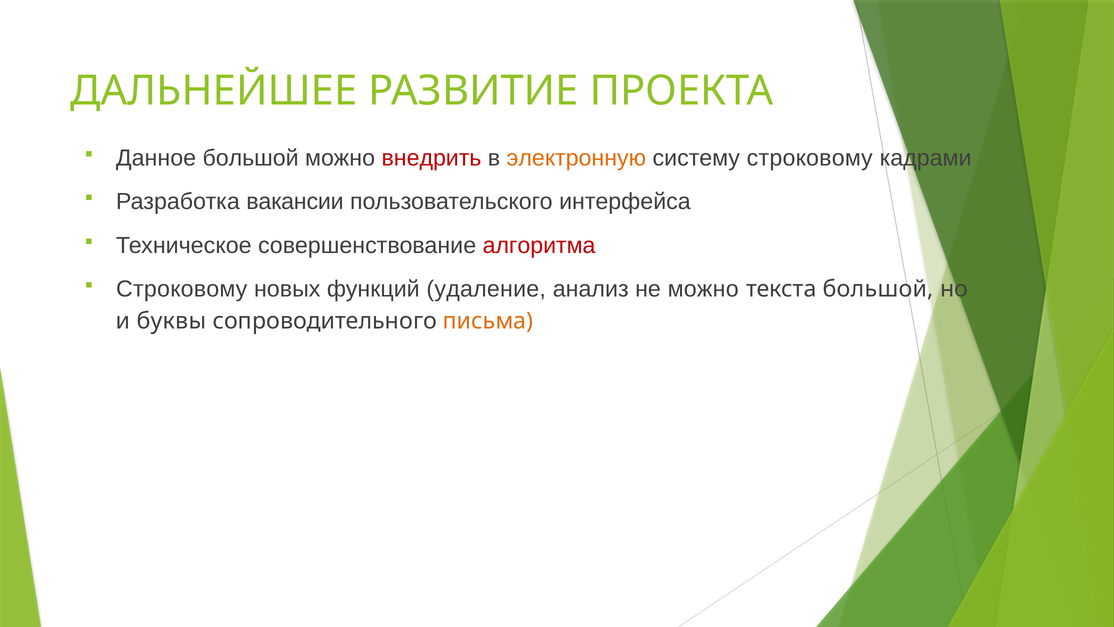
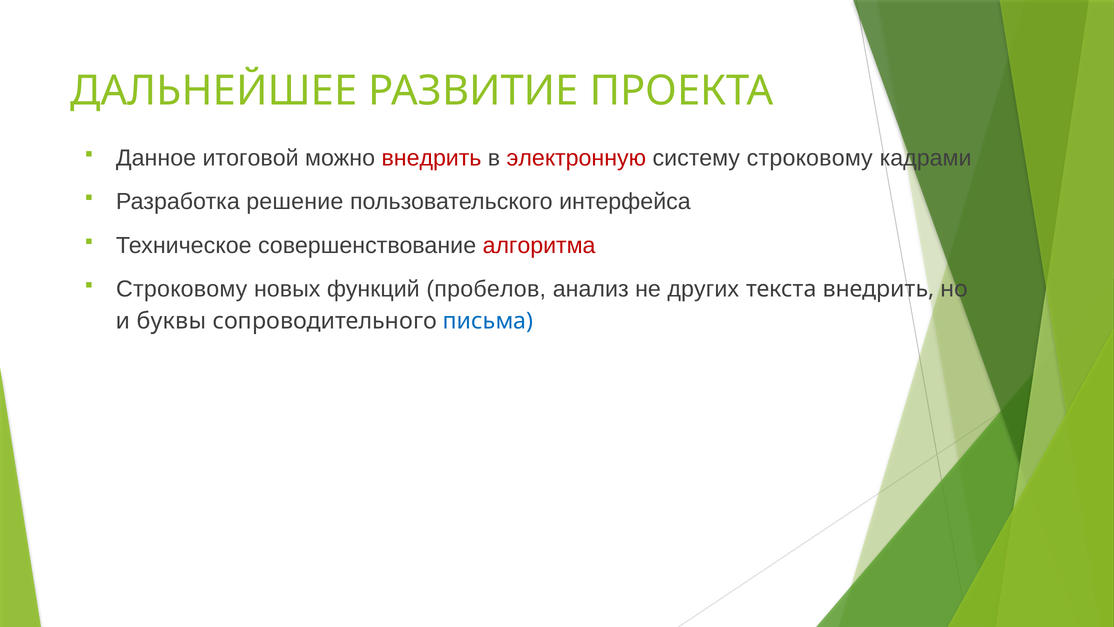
Данное большой: большой -> итоговой
электронную colour: orange -> red
вакансии: вакансии -> решение
удаление: удаление -> пробелов
не можно: можно -> других
текста большой: большой -> внедрить
письма colour: orange -> blue
